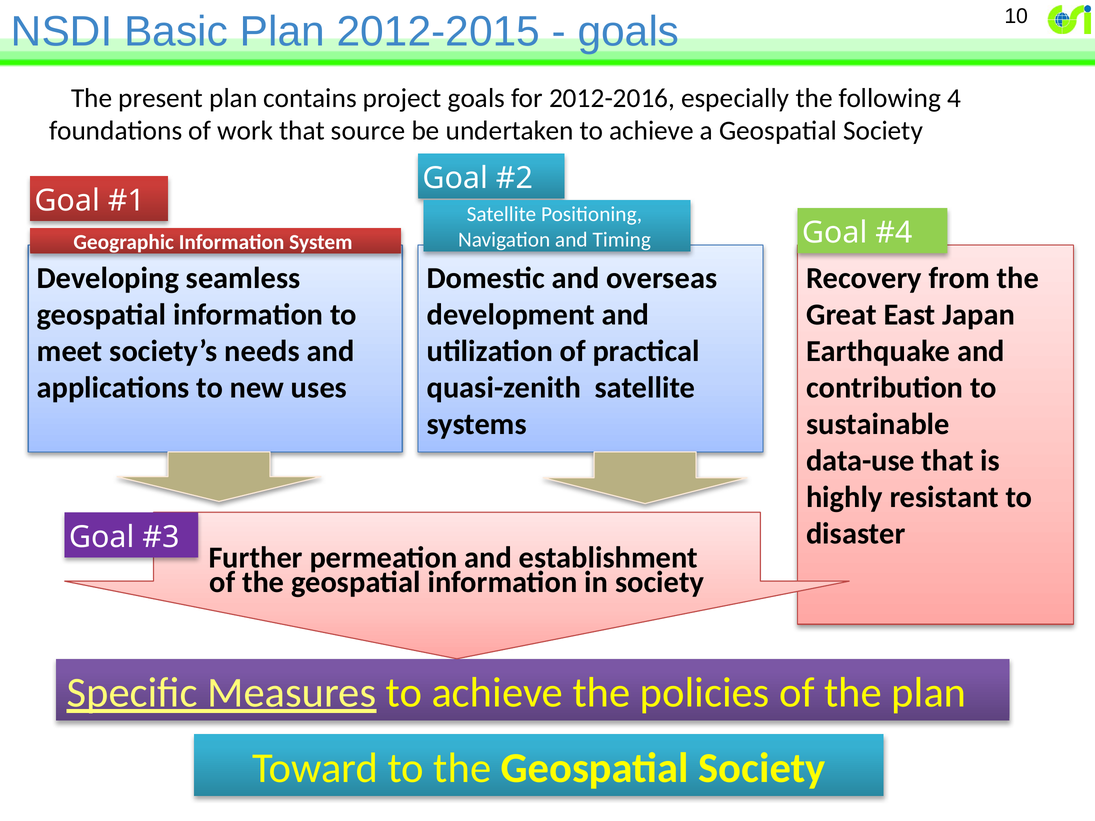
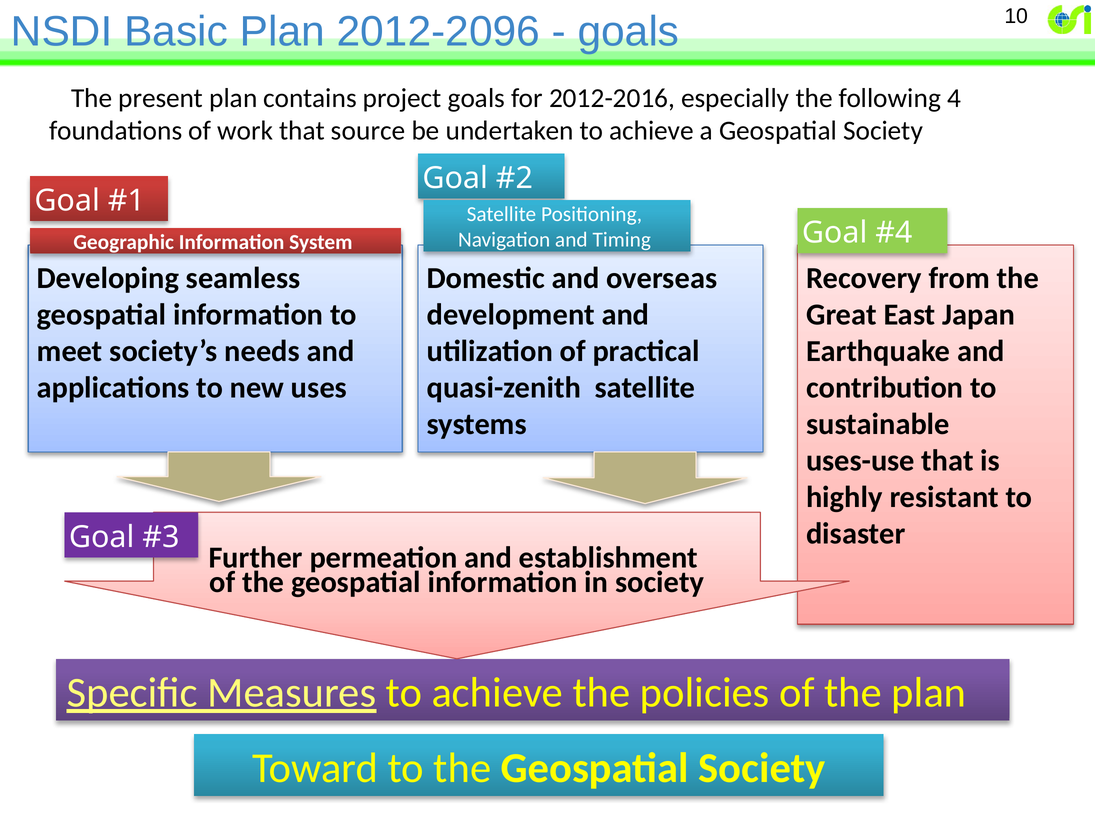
2012-2015: 2012-2015 -> 2012-2096
data-use: data-use -> uses-use
